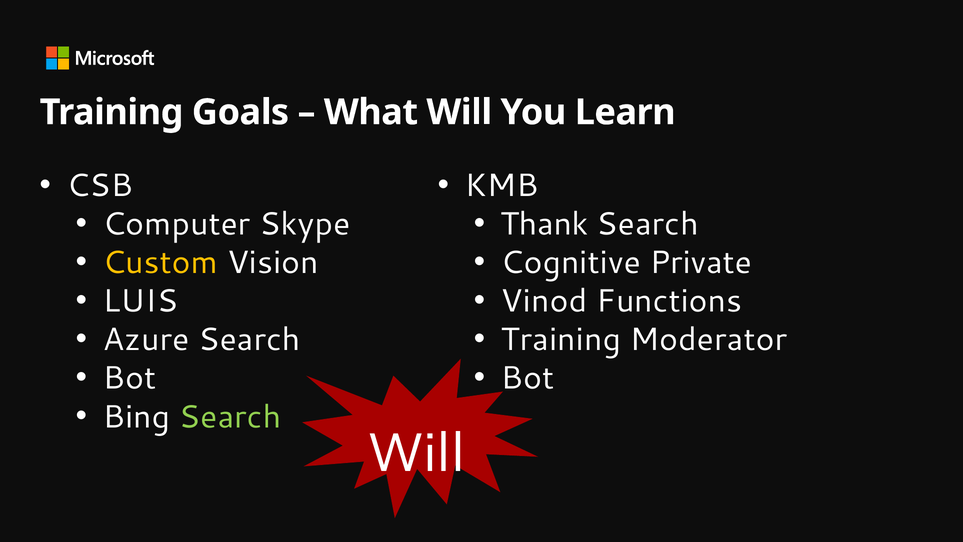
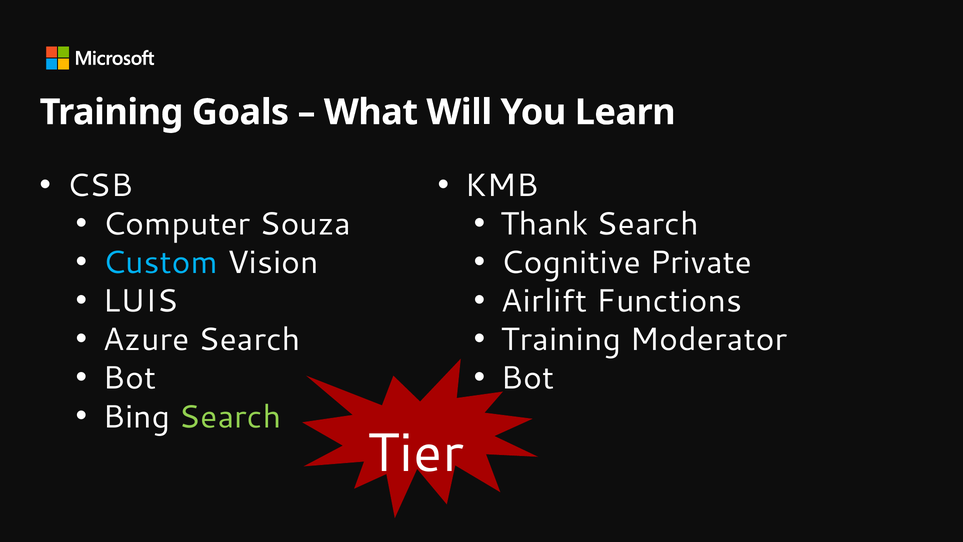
Skype: Skype -> Souza
Custom colour: yellow -> light blue
Vinod: Vinod -> Airlift
Will at (416, 453): Will -> Tier
